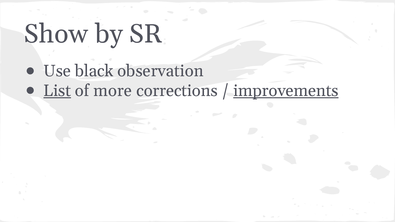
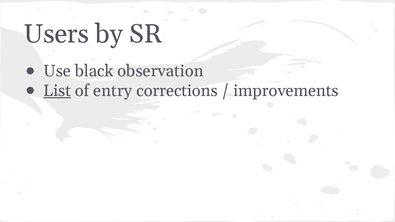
Show: Show -> Users
more: more -> entry
improvements underline: present -> none
